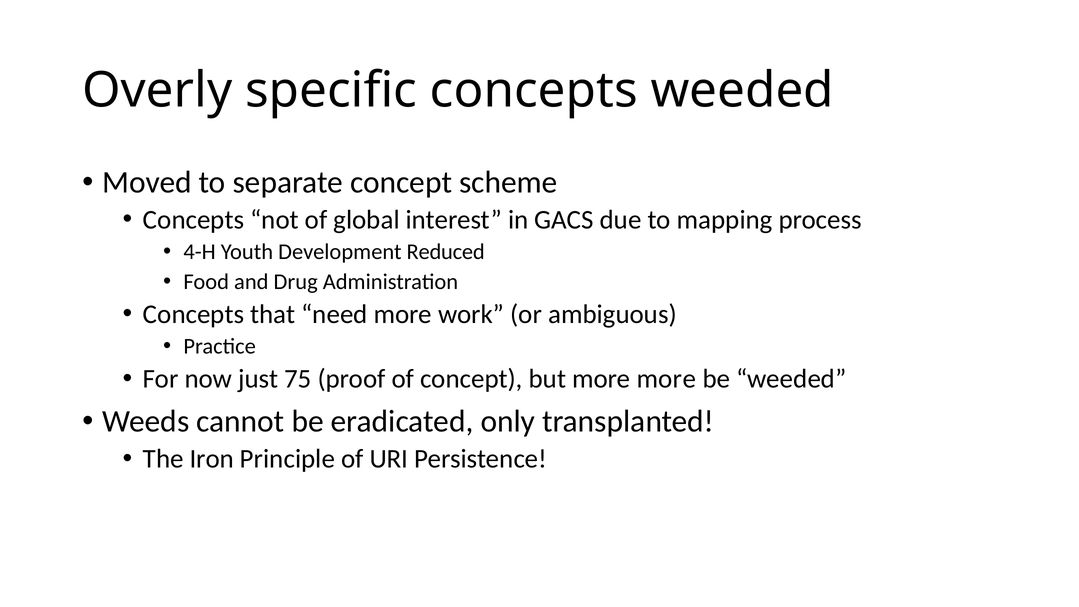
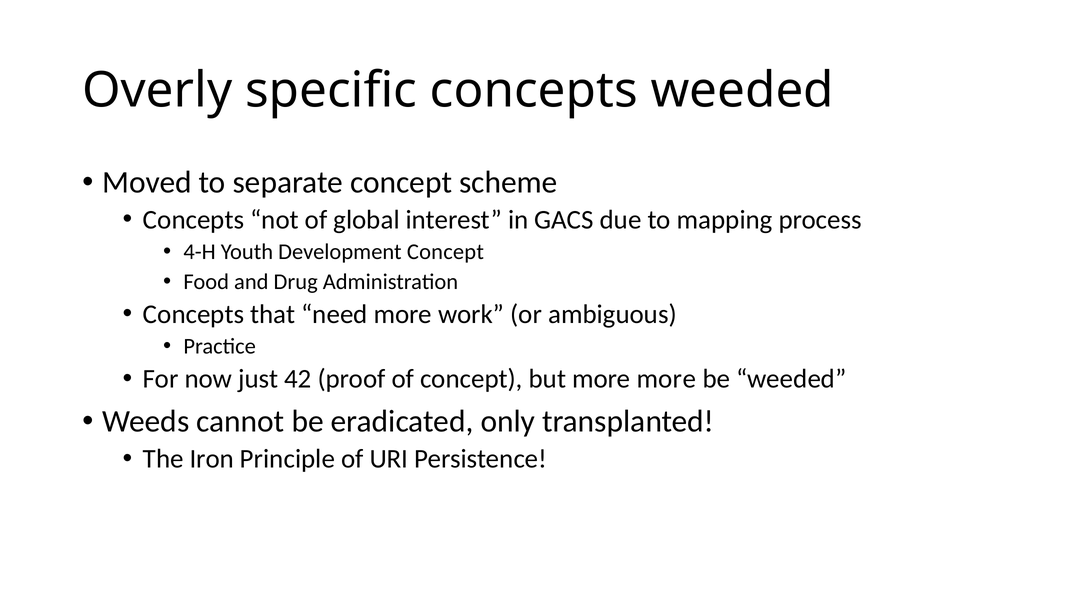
Development Reduced: Reduced -> Concept
75: 75 -> 42
